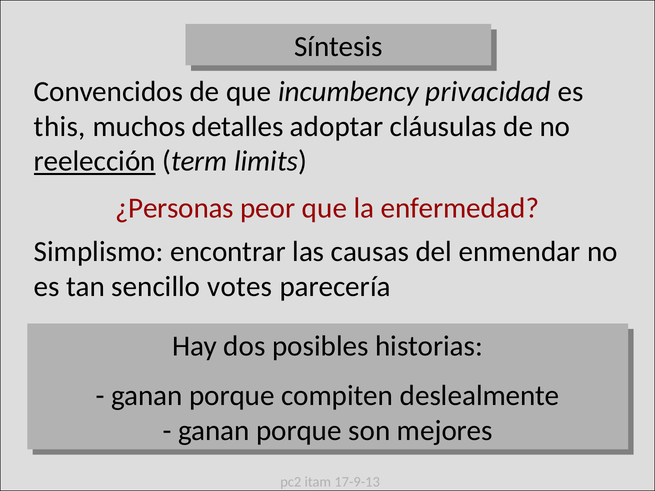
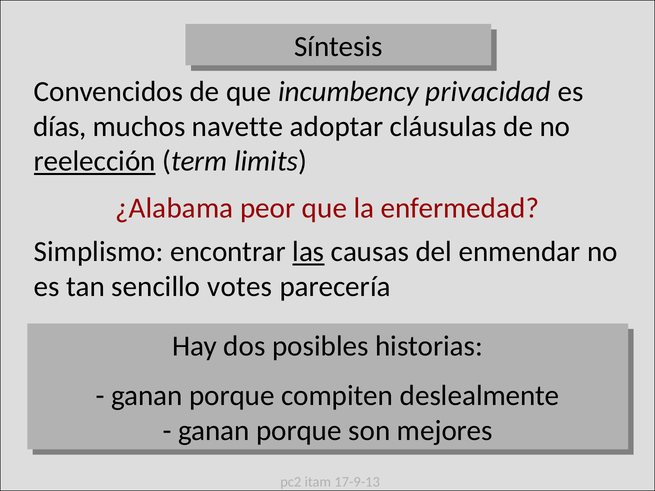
this: this -> días
detalles: detalles -> navette
¿Personas: ¿Personas -> ¿Alabama
las underline: none -> present
